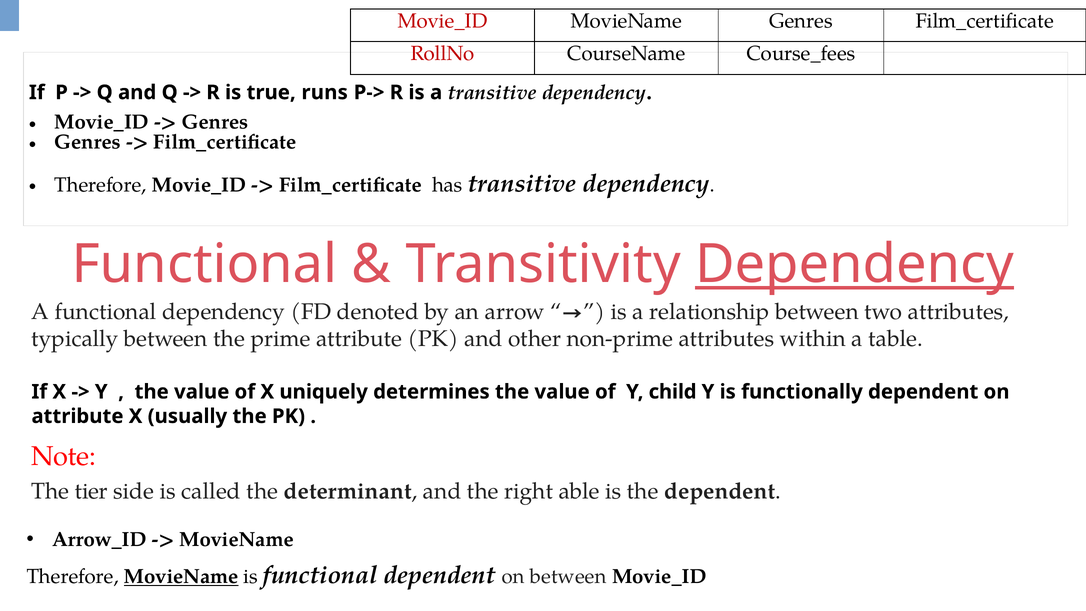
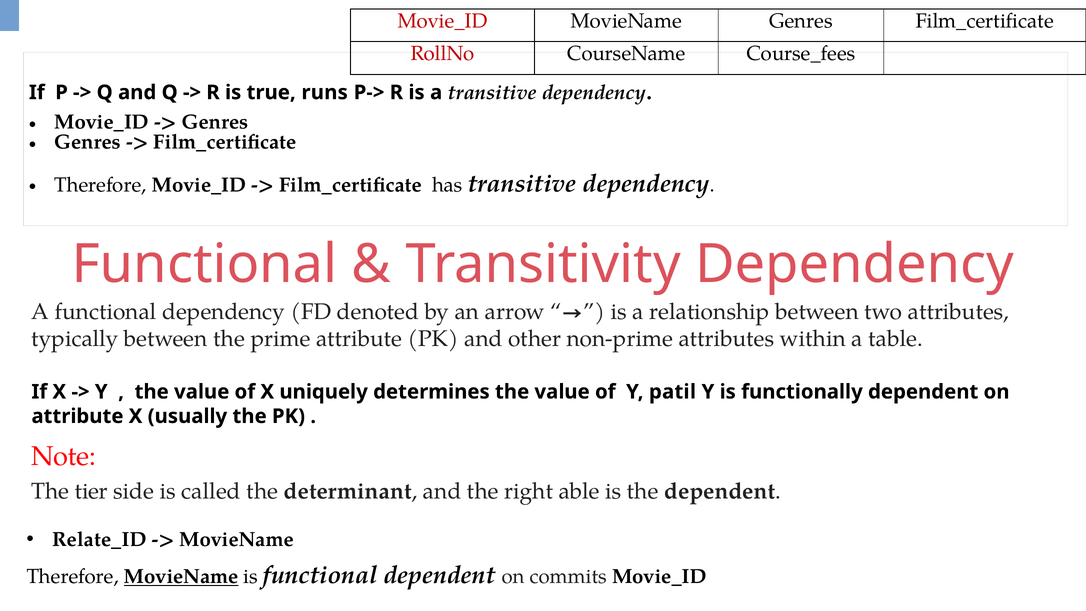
Dependency at (855, 264) underline: present -> none
child: child -> patil
Arrow_ID: Arrow_ID -> Relate_ID
on between: between -> commits
